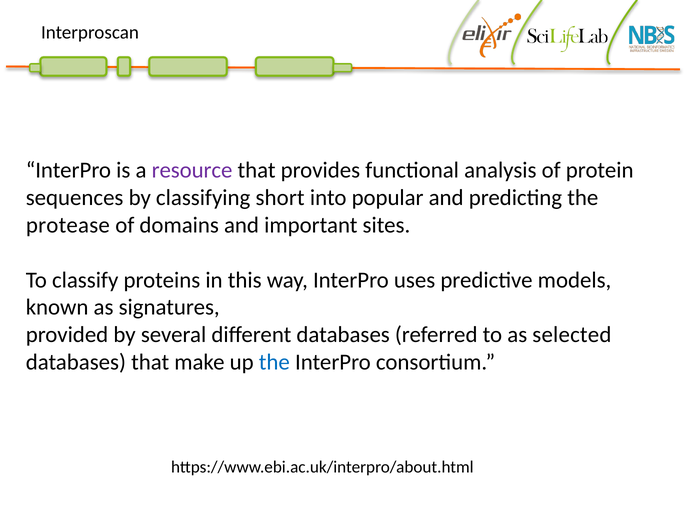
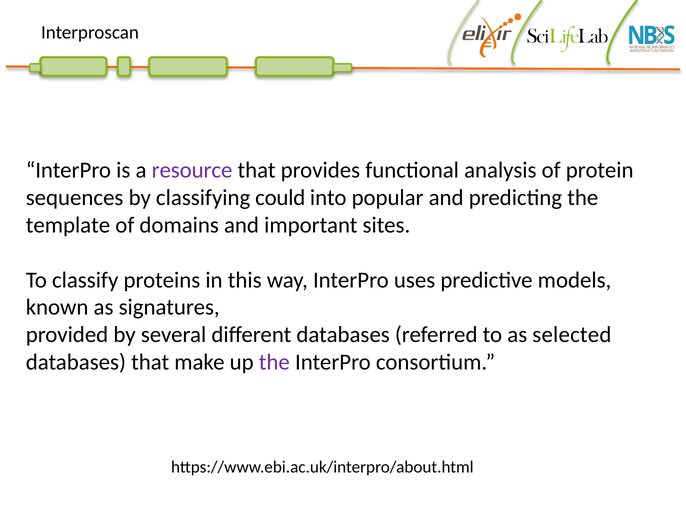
short: short -> could
protease: protease -> template
the at (274, 362) colour: blue -> purple
